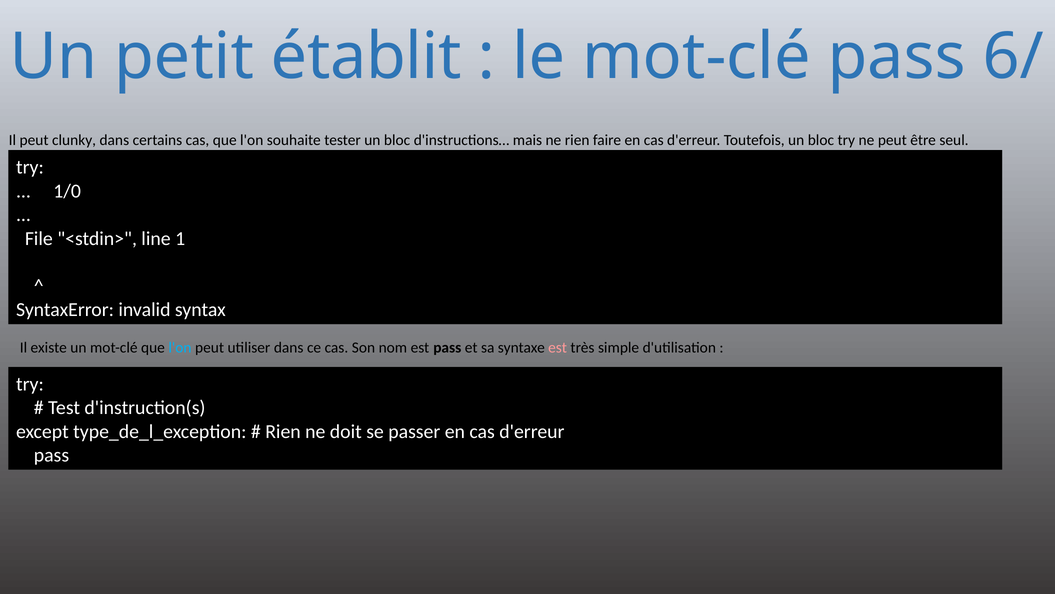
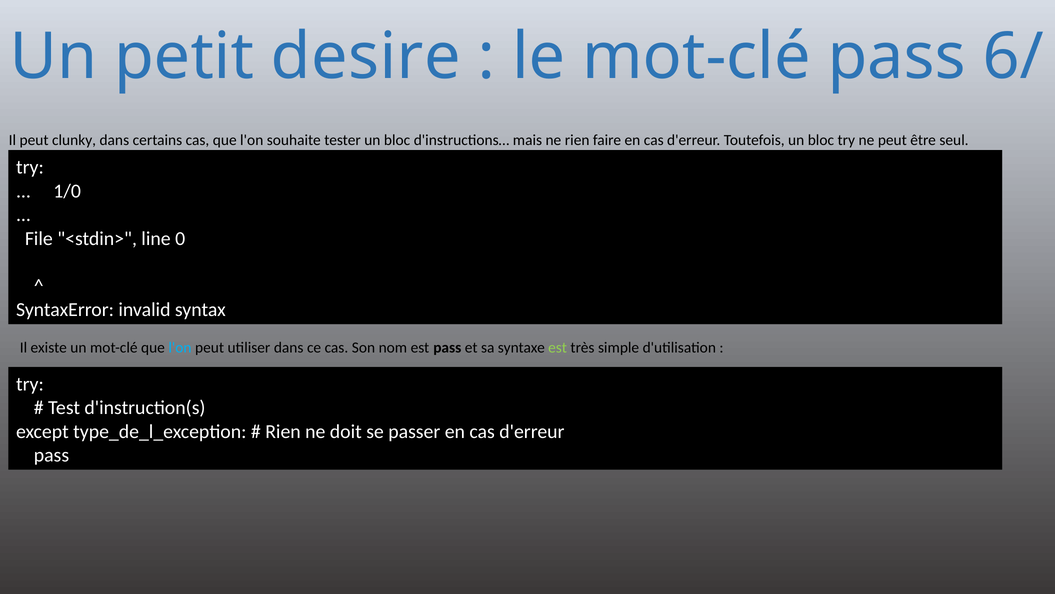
établit: établit -> desire
1: 1 -> 0
est at (558, 347) colour: pink -> light green
